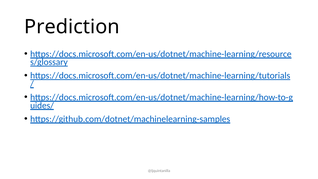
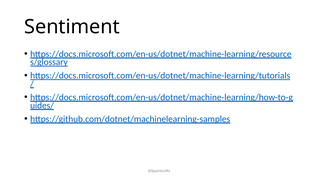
Prediction: Prediction -> Sentiment
